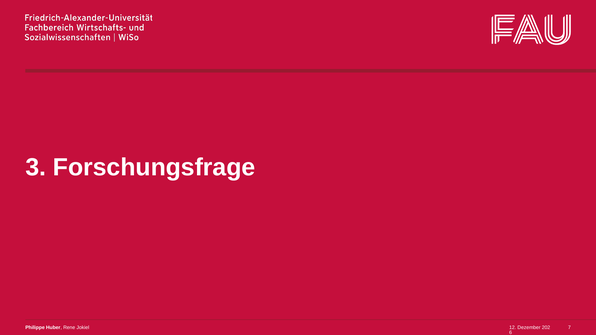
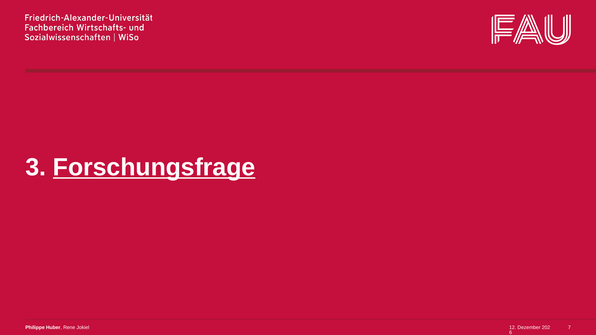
Forschungsfrage underline: none -> present
